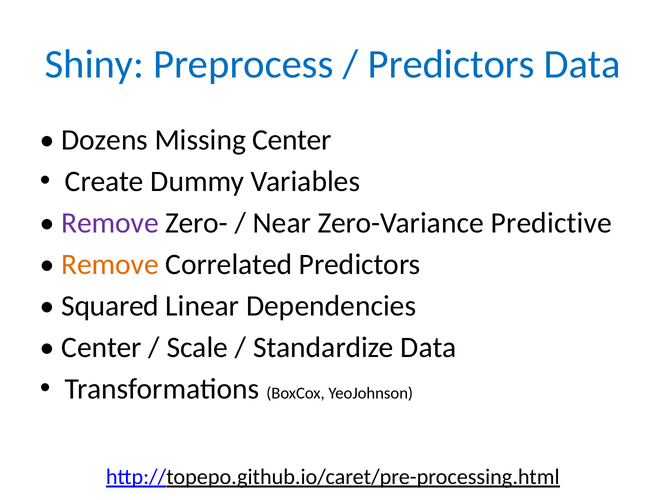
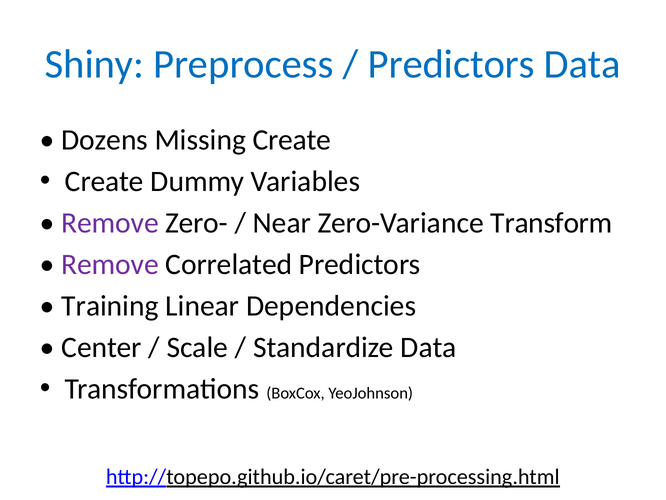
Missing Center: Center -> Create
Predictive: Predictive -> Transform
Remove at (110, 264) colour: orange -> purple
Squared: Squared -> Training
